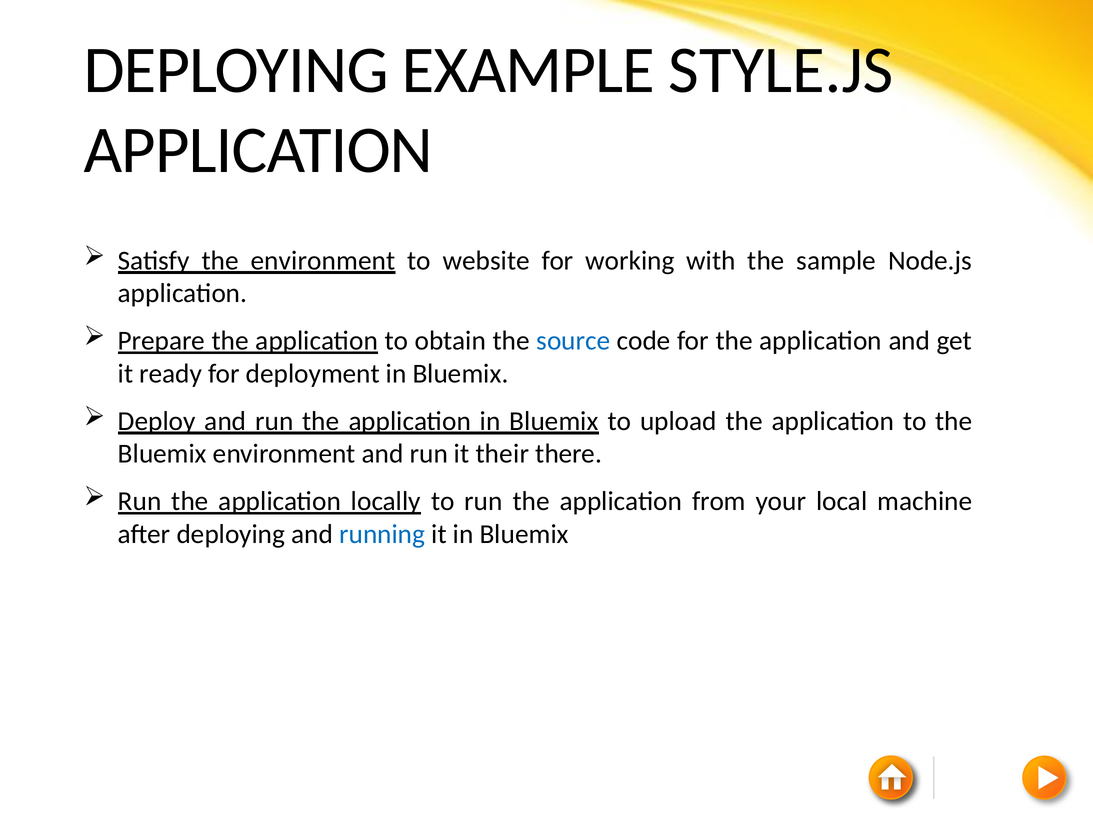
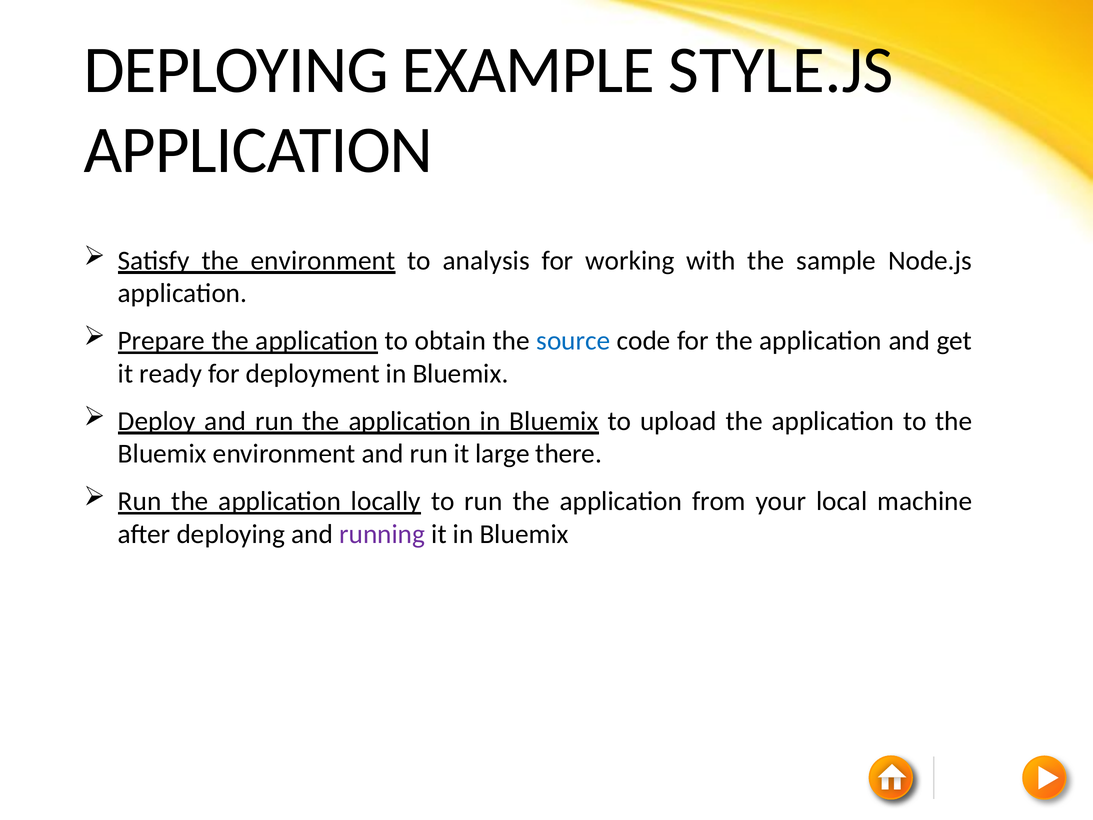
website: website -> analysis
their: their -> large
running colour: blue -> purple
